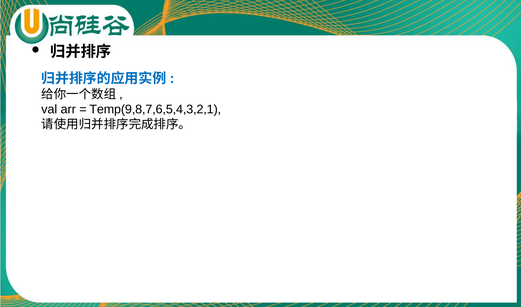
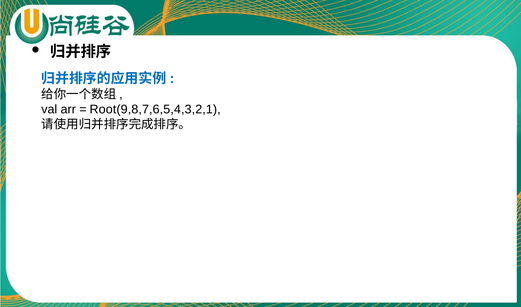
Temp(9,8,7,6,5,4,3,2,1: Temp(9,8,7,6,5,4,3,2,1 -> Root(9,8,7,6,5,4,3,2,1
